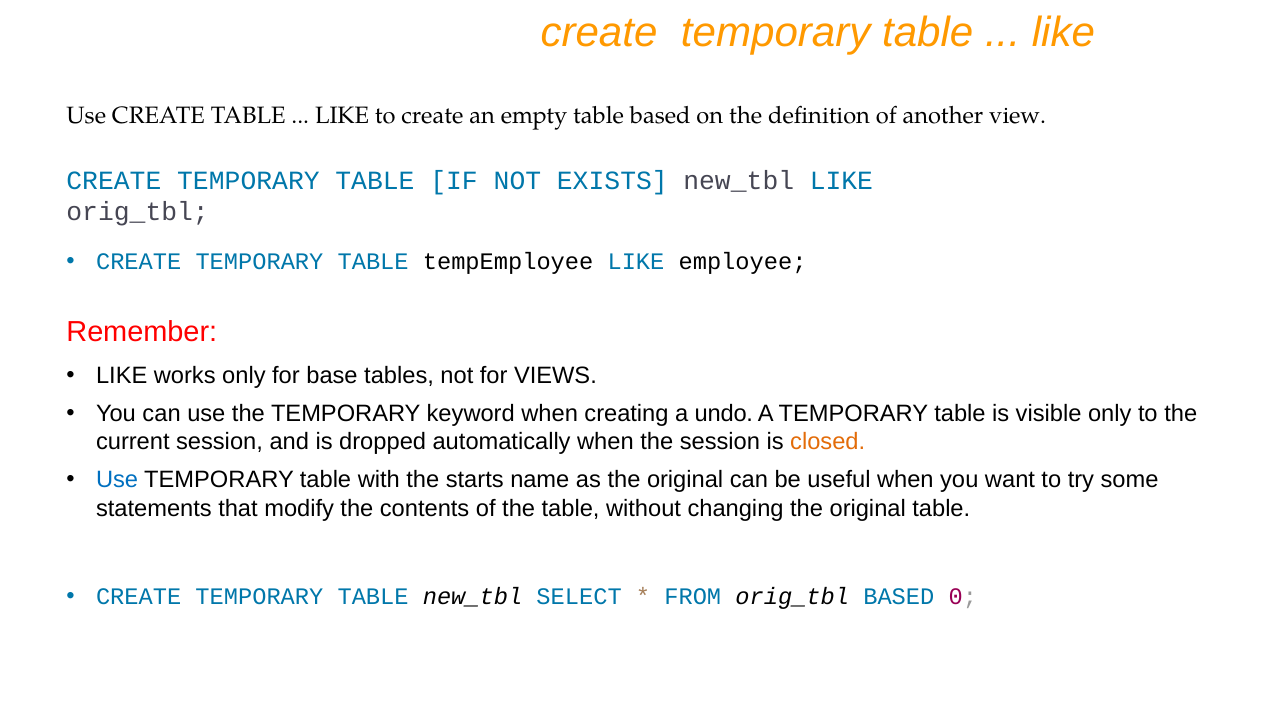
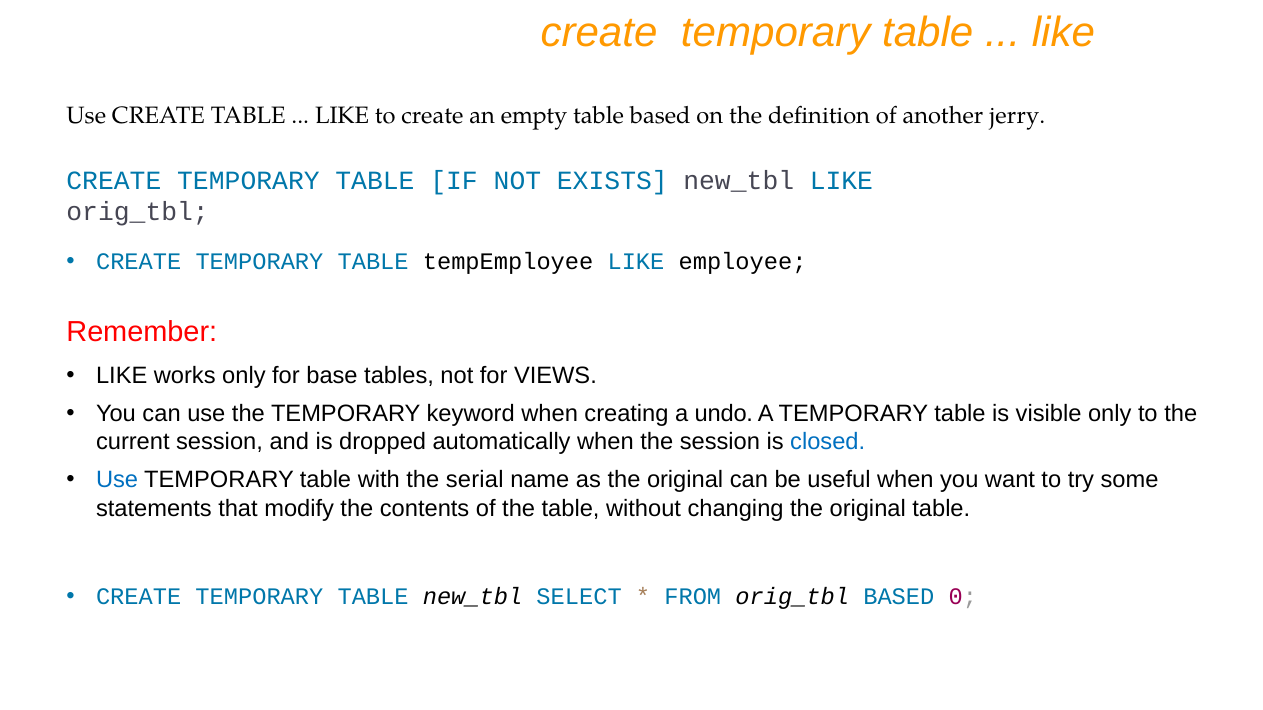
view: view -> jerry
closed colour: orange -> blue
starts: starts -> serial
